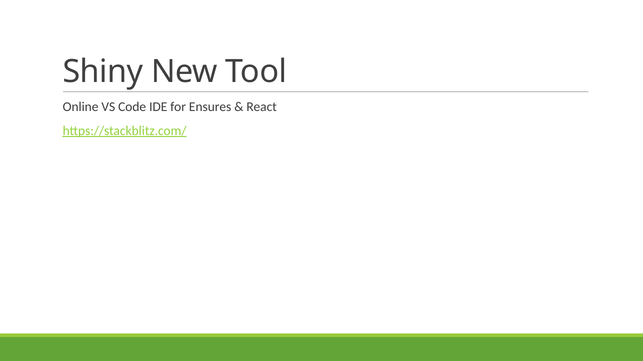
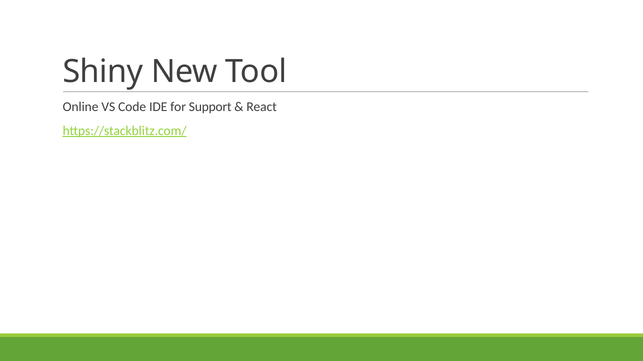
Ensures: Ensures -> Support
